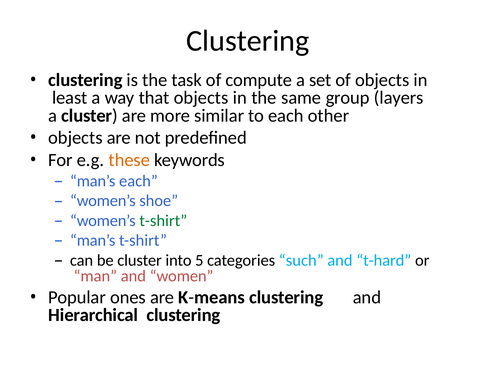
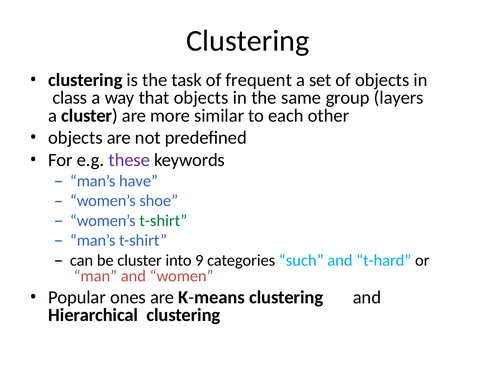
compute: compute -> frequent
least: least -> class
these colour: orange -> purple
man’s each: each -> have
5: 5 -> 9
